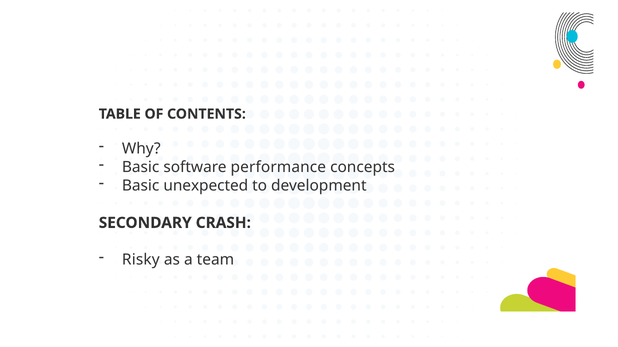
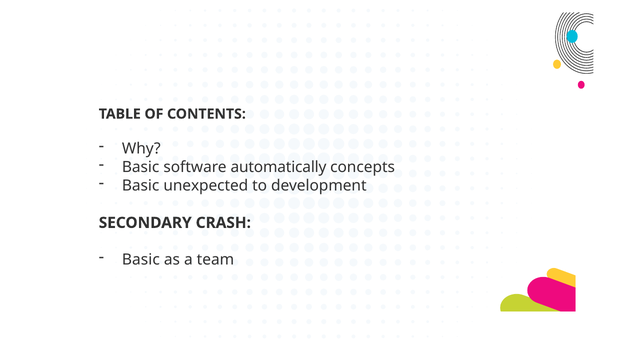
performance: performance -> automatically
Risky at (141, 260): Risky -> Basic
